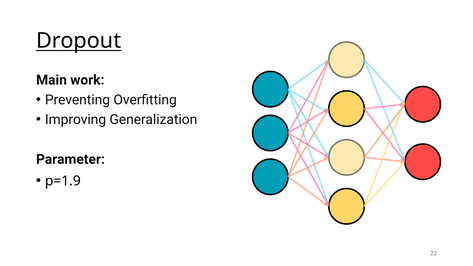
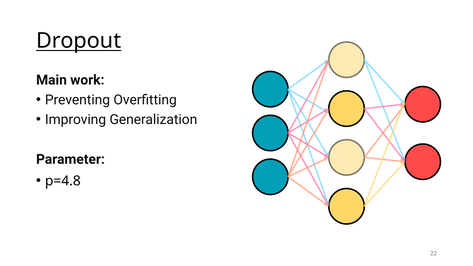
p=1.9: p=1.9 -> p=4.8
